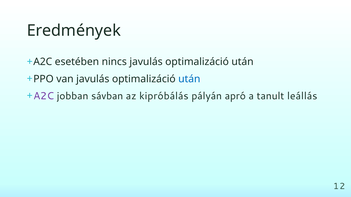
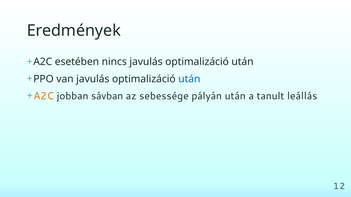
A2C colour: purple -> orange
kipróbálás: kipróbálás -> sebessége
pályán apró: apró -> után
